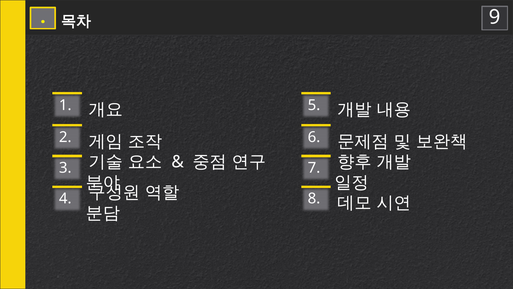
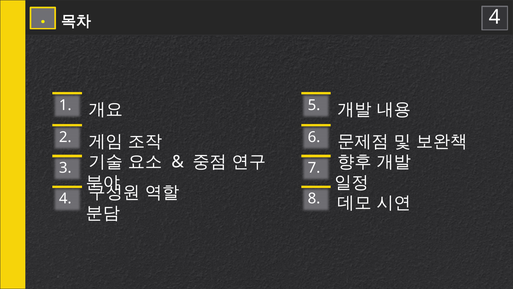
9 at (495, 17): 9 -> 4
